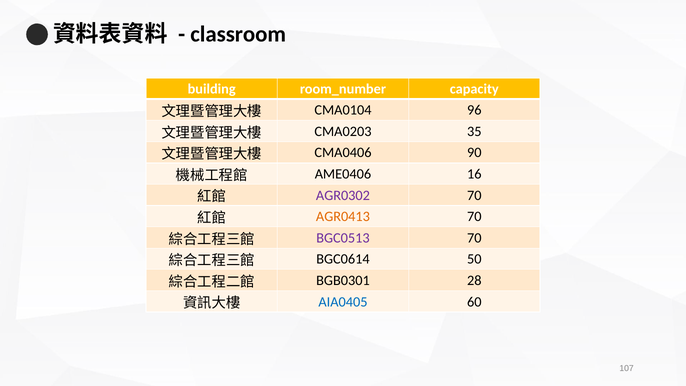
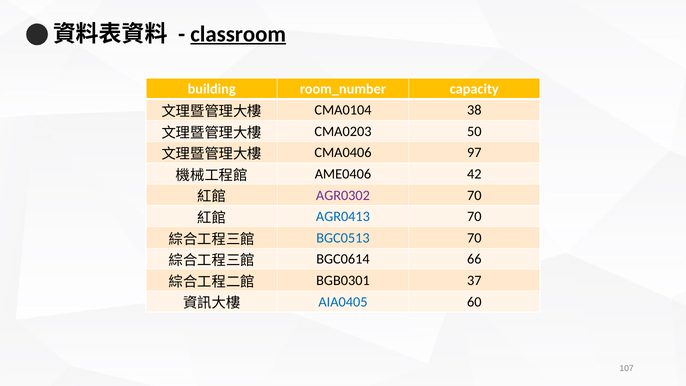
classroom underline: none -> present
96: 96 -> 38
35: 35 -> 50
90: 90 -> 97
16: 16 -> 42
AGR0413 colour: orange -> blue
BGC0513 colour: purple -> blue
50: 50 -> 66
28: 28 -> 37
